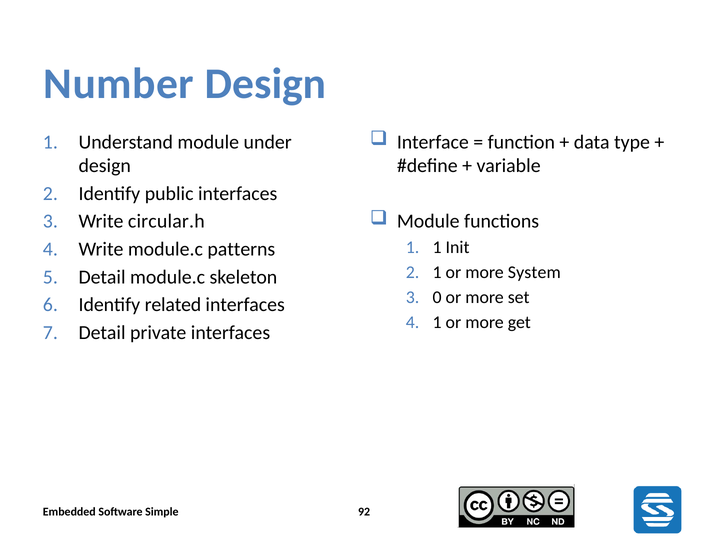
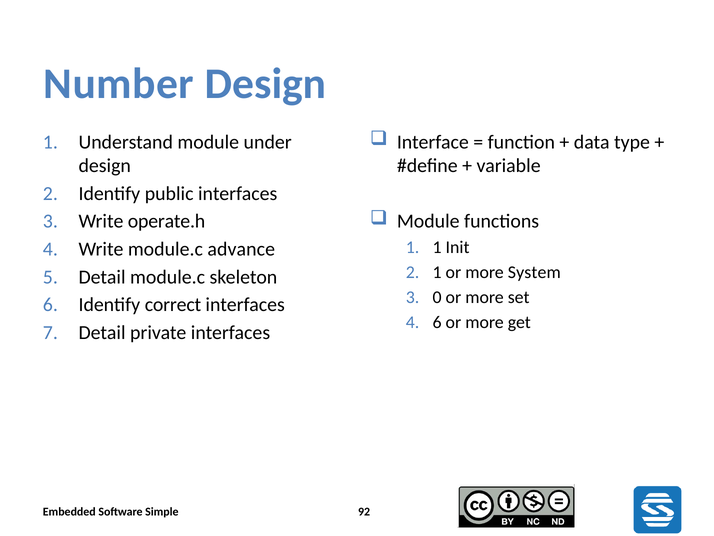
circular.h: circular.h -> operate.h
patterns: patterns -> advance
related: related -> correct
1 at (437, 322): 1 -> 6
